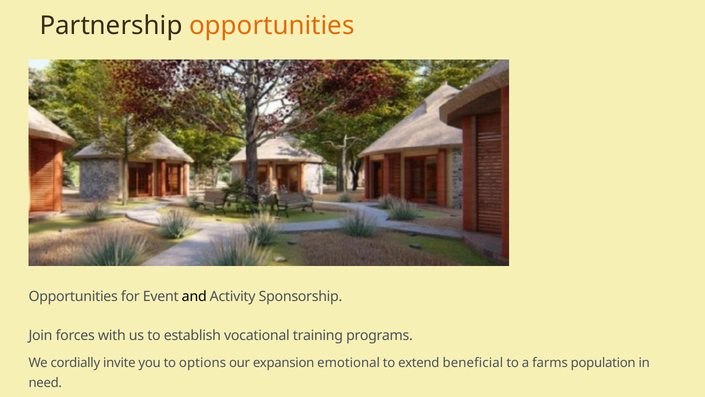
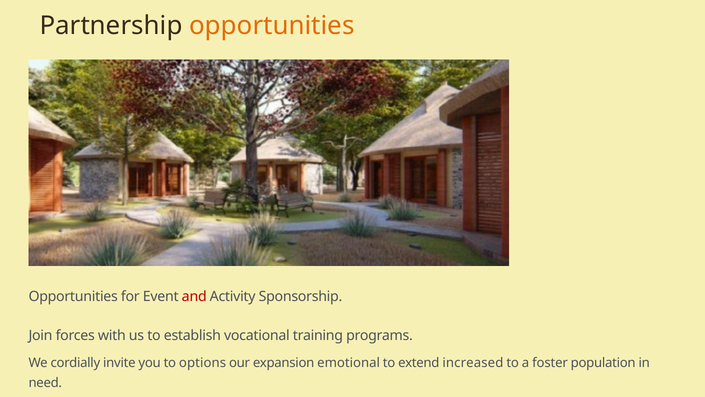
and colour: black -> red
beneficial: beneficial -> increased
farms: farms -> foster
